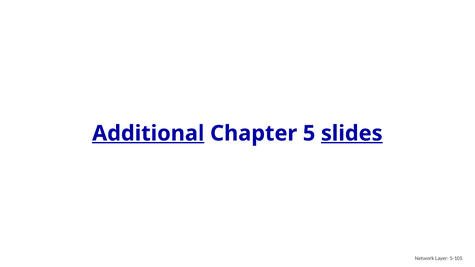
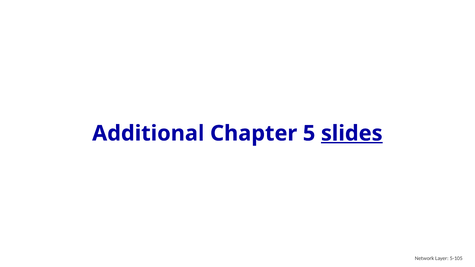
Additional underline: present -> none
